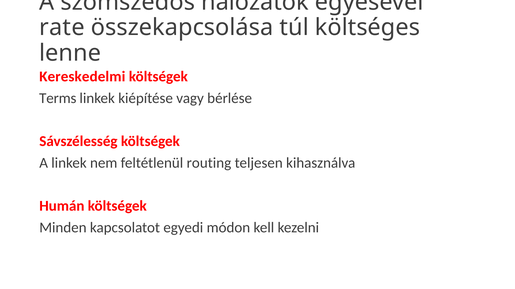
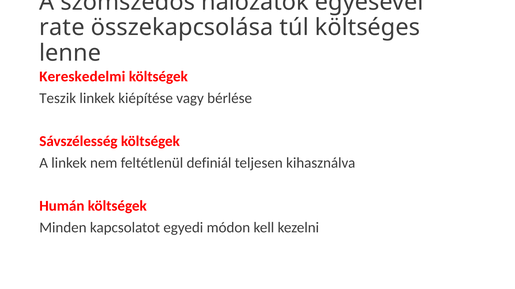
Terms: Terms -> Teszik
routing: routing -> definiál
